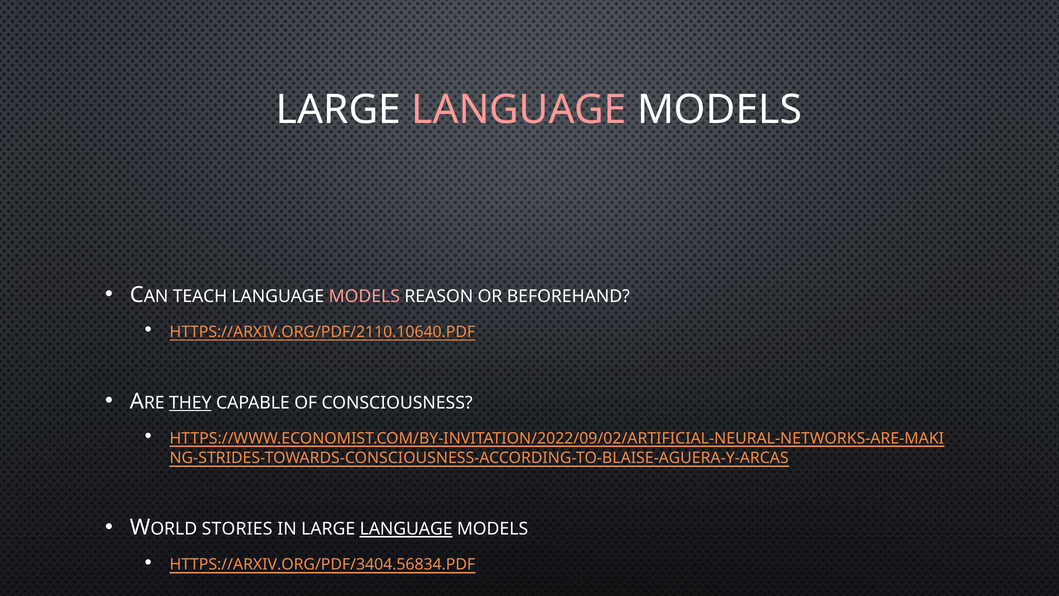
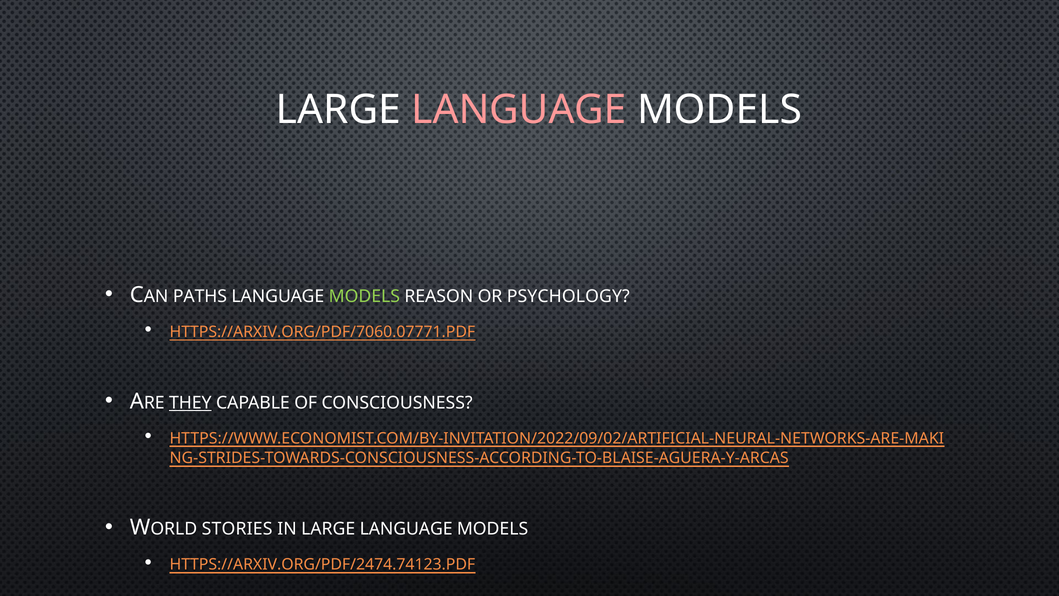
TEACH: TEACH -> PATHS
MODELS at (364, 296) colour: pink -> light green
BEFOREHAND: BEFOREHAND -> PSYCHOLOGY
HTTPS://ARXIV.ORG/PDF/2110.10640.PDF: HTTPS://ARXIV.ORG/PDF/2110.10640.PDF -> HTTPS://ARXIV.ORG/PDF/7060.07771.PDF
LANGUAGE at (406, 529) underline: present -> none
HTTPS://ARXIV.ORG/PDF/3404.56834.PDF: HTTPS://ARXIV.ORG/PDF/3404.56834.PDF -> HTTPS://ARXIV.ORG/PDF/2474.74123.PDF
